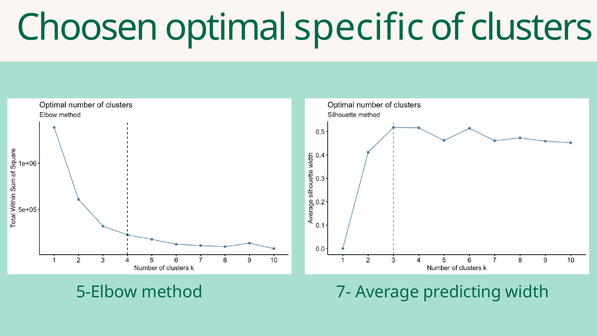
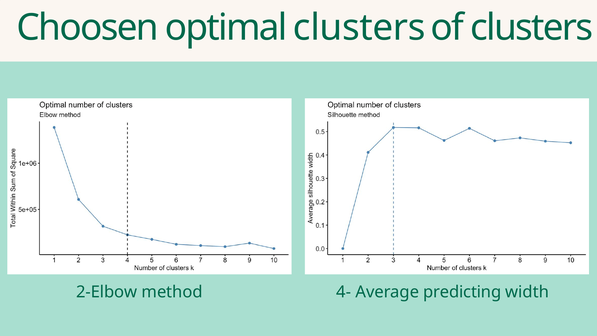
optimal specific: specific -> clusters
5-Elbow: 5-Elbow -> 2-Elbow
7-: 7- -> 4-
